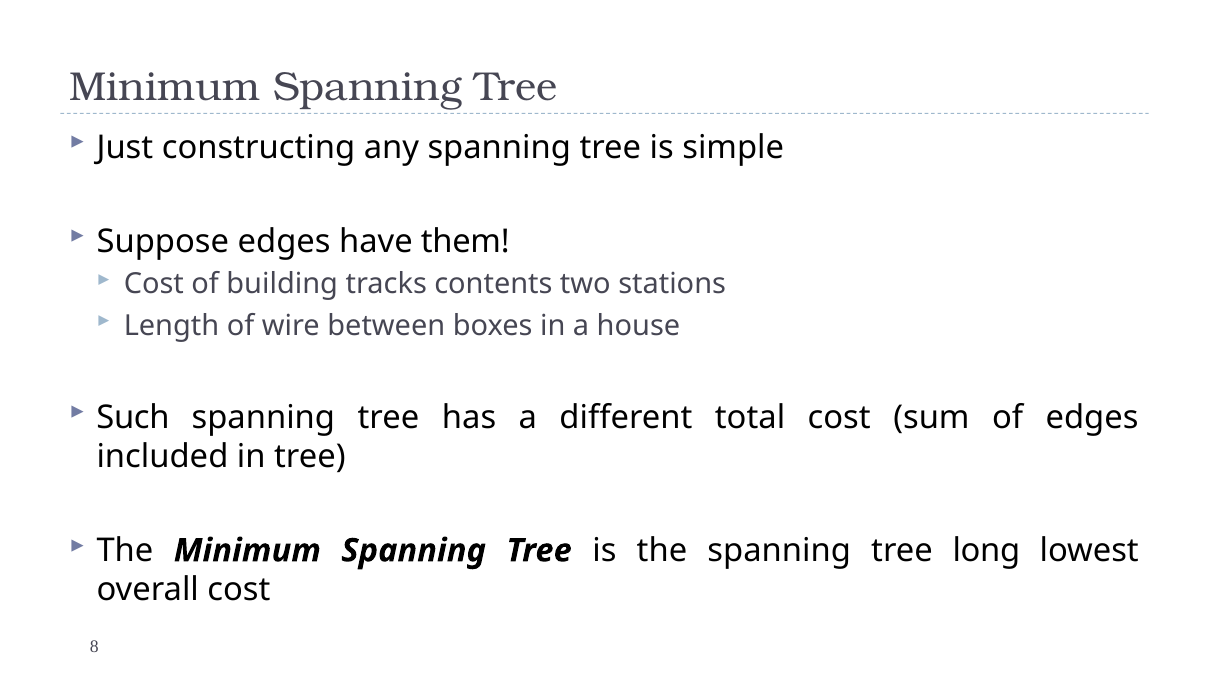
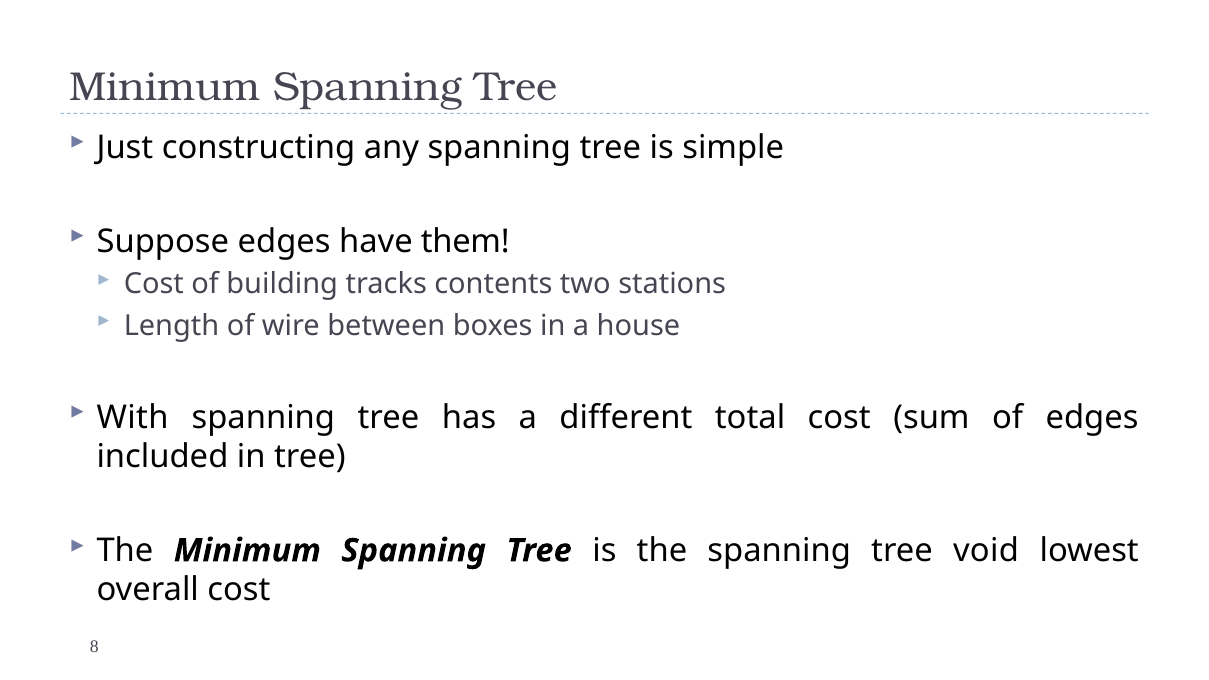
Such: Such -> With
long: long -> void
